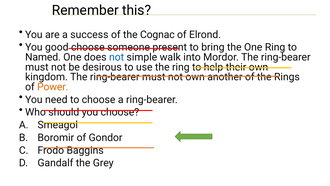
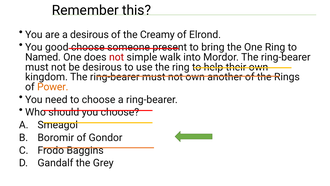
a success: success -> desirous
Cognac: Cognac -> Creamy
not at (117, 57) colour: blue -> red
